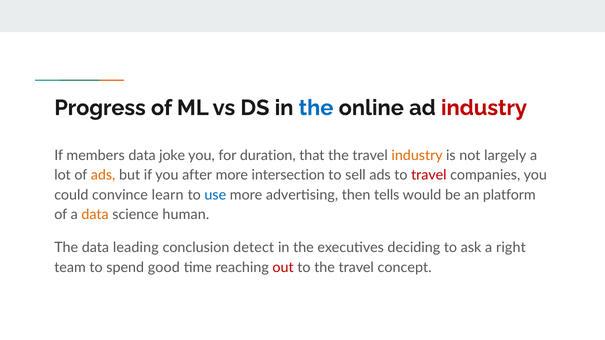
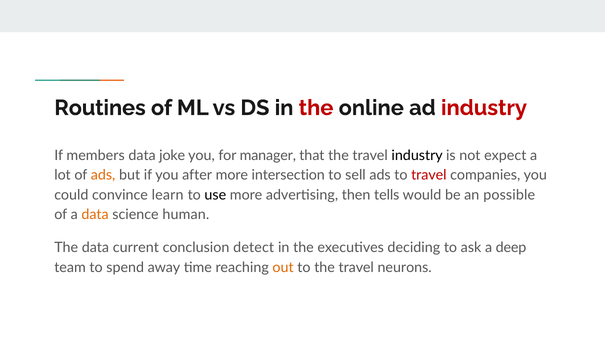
Progress: Progress -> Routines
the at (316, 108) colour: blue -> red
duration: duration -> manager
industry at (417, 156) colour: orange -> black
largely: largely -> expect
use colour: blue -> black
platform: platform -> possible
leading: leading -> current
right: right -> deep
good: good -> away
out colour: red -> orange
concept: concept -> neurons
